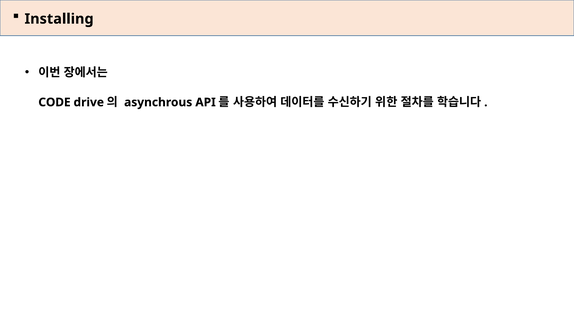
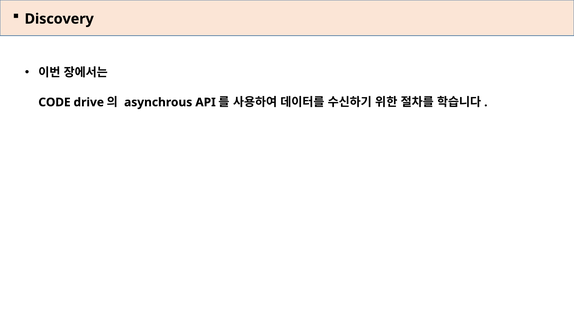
Installing: Installing -> Discovery
